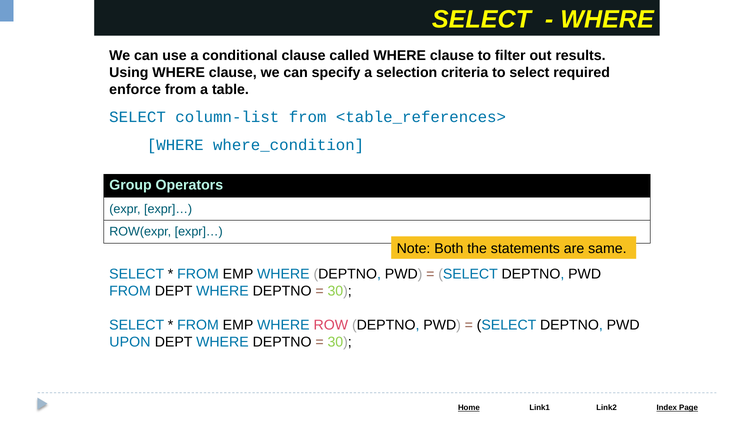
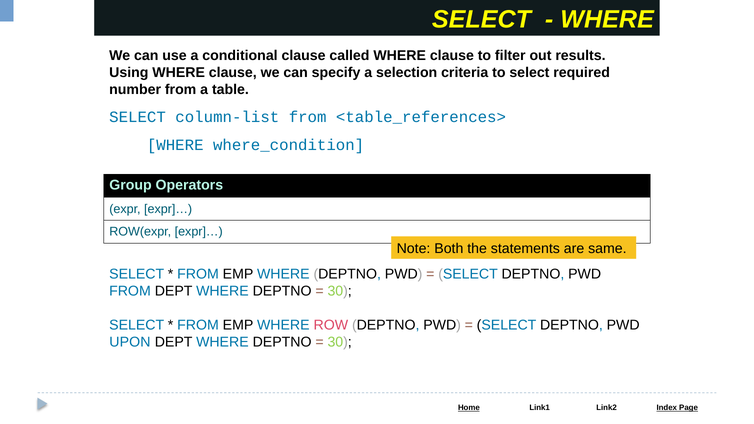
enforce: enforce -> number
